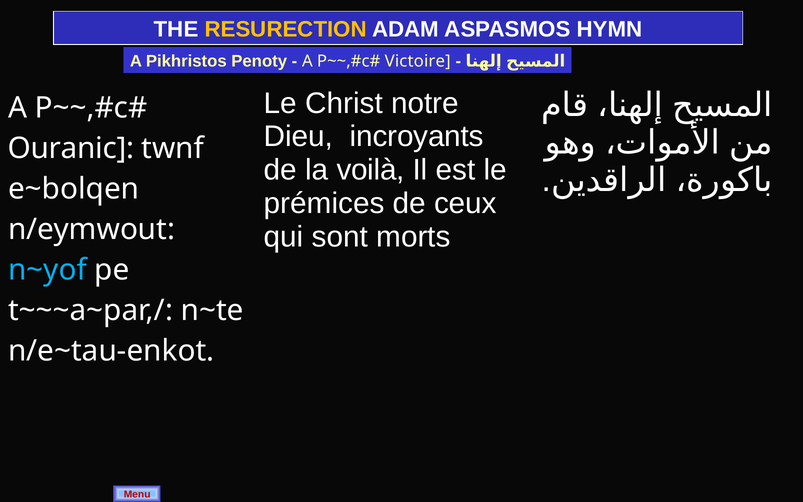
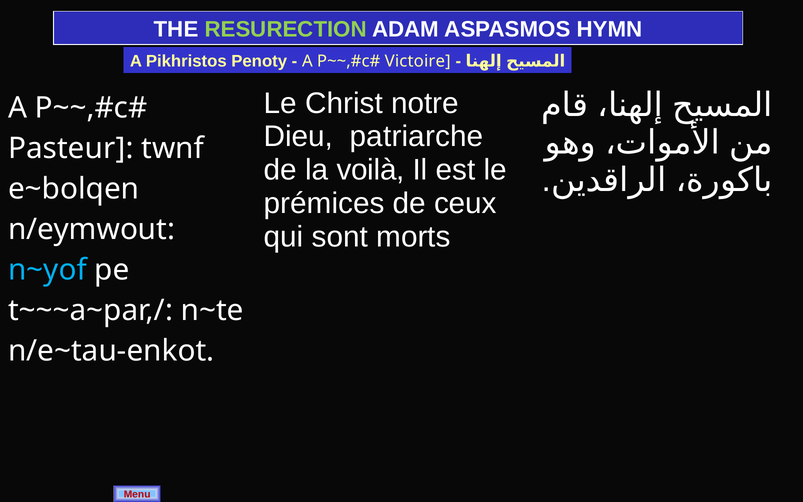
RESURECTION colour: yellow -> light green
incroyants: incroyants -> patriarche
Ouranic: Ouranic -> Pasteur
